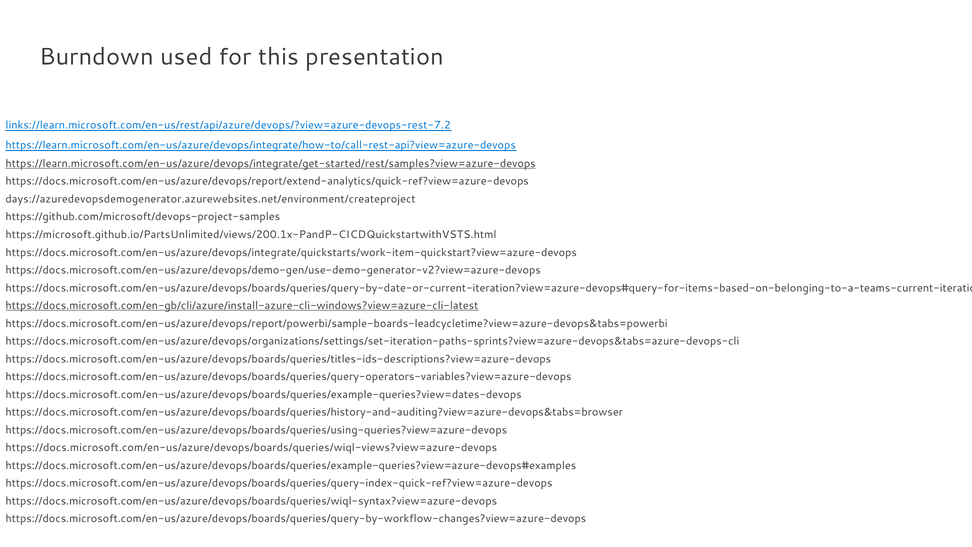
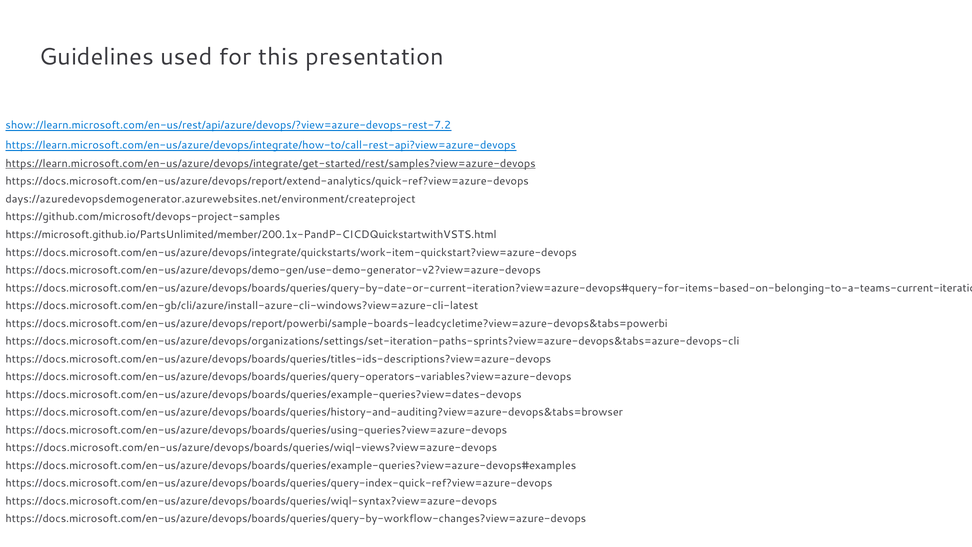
Burndown: Burndown -> Guidelines
links://learn.microsoft.com/en-us/rest/api/azure/devops/?view=azure-devops-rest-7.2: links://learn.microsoft.com/en-us/rest/api/azure/devops/?view=azure-devops-rest-7.2 -> show://learn.microsoft.com/en-us/rest/api/azure/devops/?view=azure-devops-rest-7.2
https://microsoft.github.io/PartsUnlimited/views/200.1x-PandP-CICDQuickstartwithVSTS.html: https://microsoft.github.io/PartsUnlimited/views/200.1x-PandP-CICDQuickstartwithVSTS.html -> https://microsoft.github.io/PartsUnlimited/member/200.1x-PandP-CICDQuickstartwithVSTS.html
https://docs.microsoft.com/en-gb/cli/azure/install-azure-cli-windows?view=azure-cli-latest underline: present -> none
